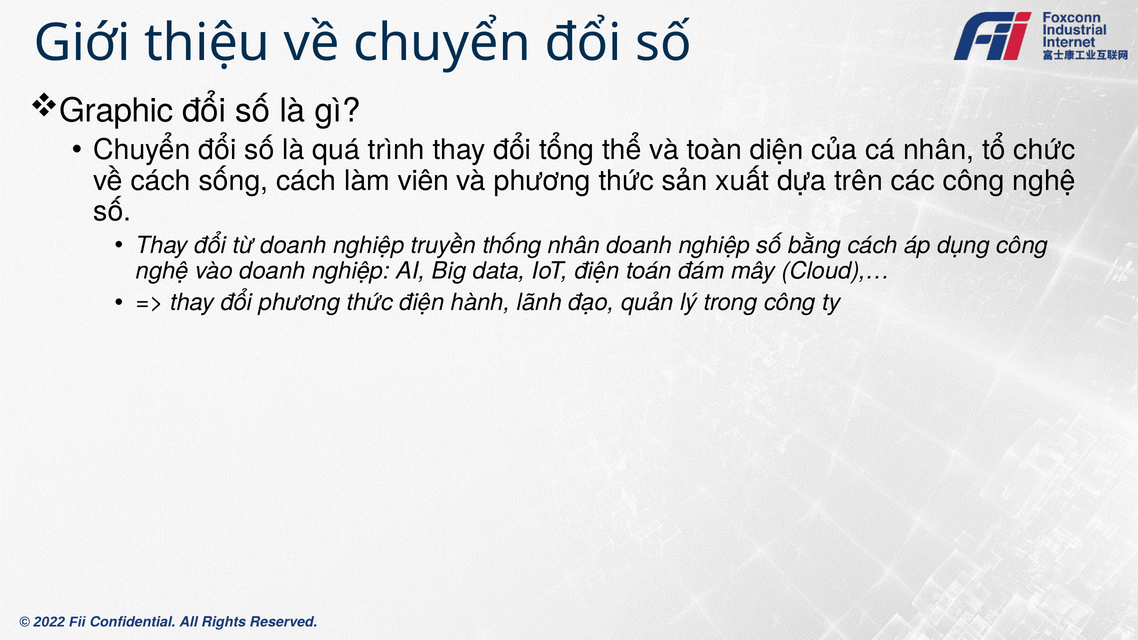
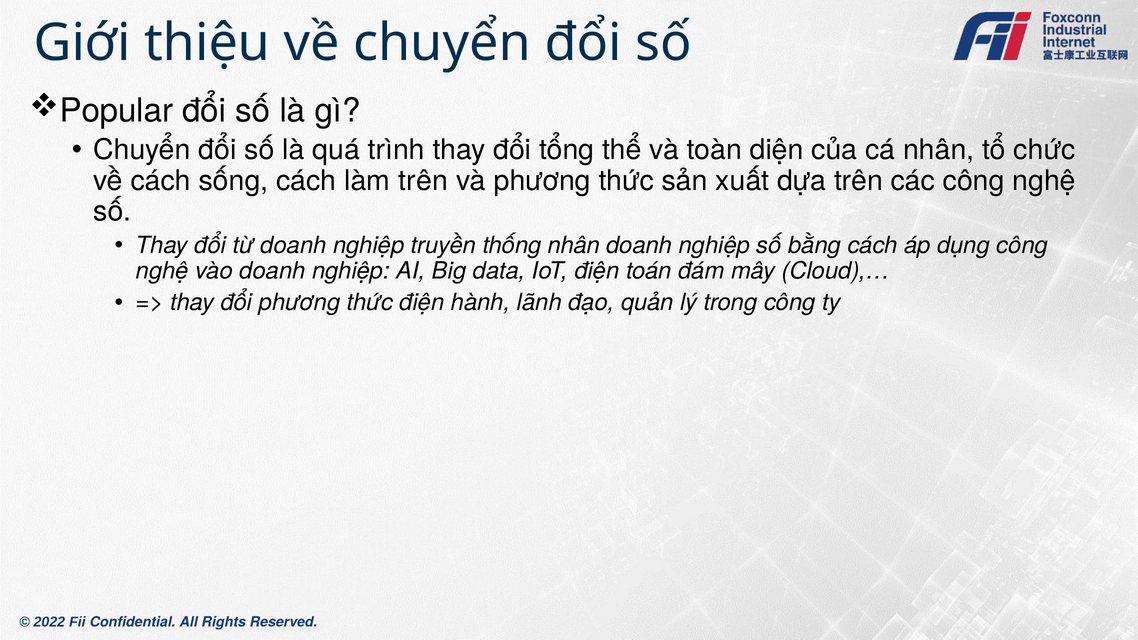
Graphic: Graphic -> Popular
làm viên: viên -> trên
